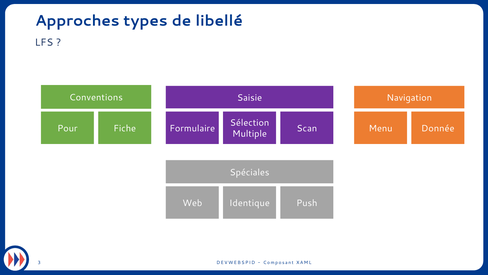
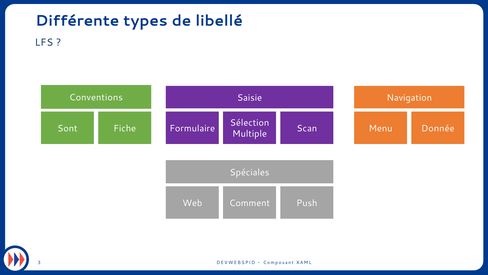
Approches: Approches -> Différente
Pour: Pour -> Sont
Identique: Identique -> Comment
